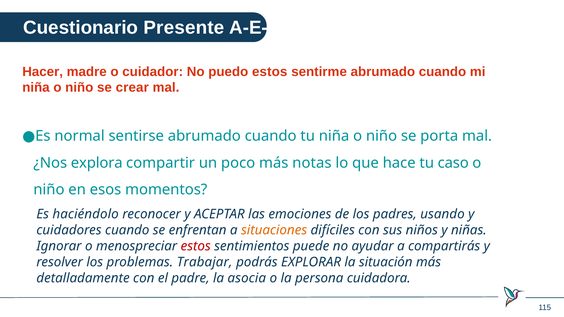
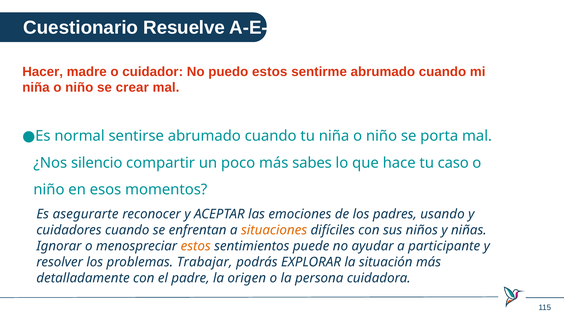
Presente: Presente -> Resuelve
explora: explora -> silencio
notas: notas -> sabes
haciéndolo: haciéndolo -> asegurarte
estos at (196, 246) colour: red -> orange
compartirás: compartirás -> participante
asocia: asocia -> origen
